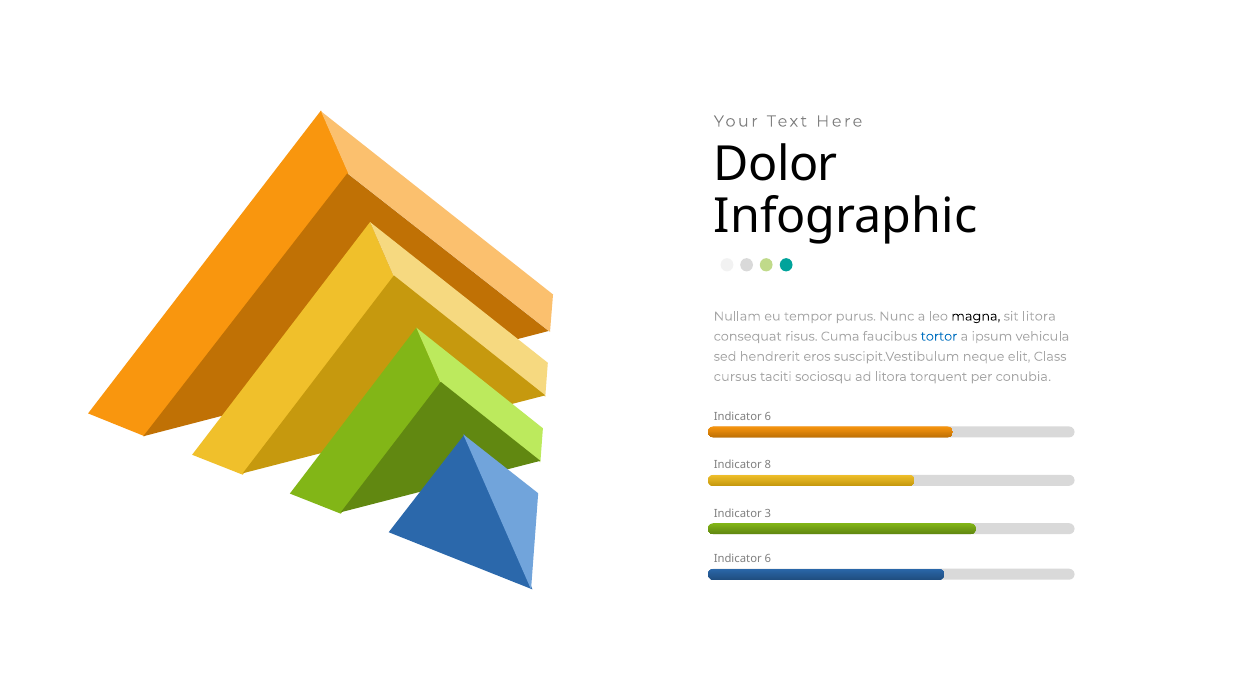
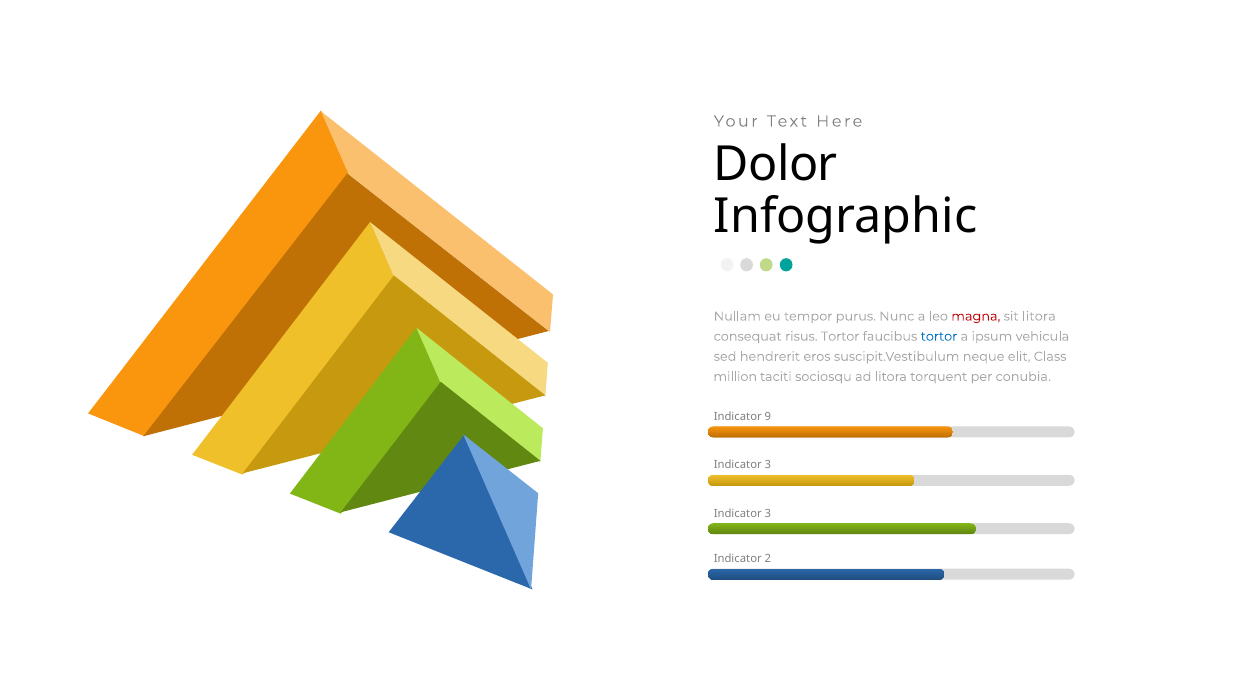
magna colour: black -> red
risus Cuma: Cuma -> Tortor
cursus: cursus -> million
6 at (768, 417): 6 -> 9
8 at (768, 465): 8 -> 3
6 at (768, 559): 6 -> 2
